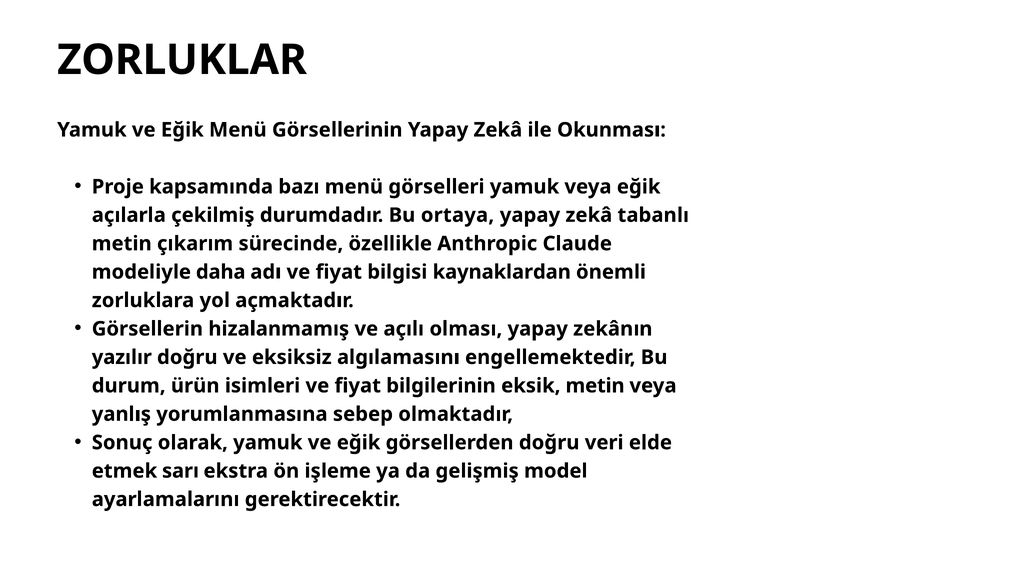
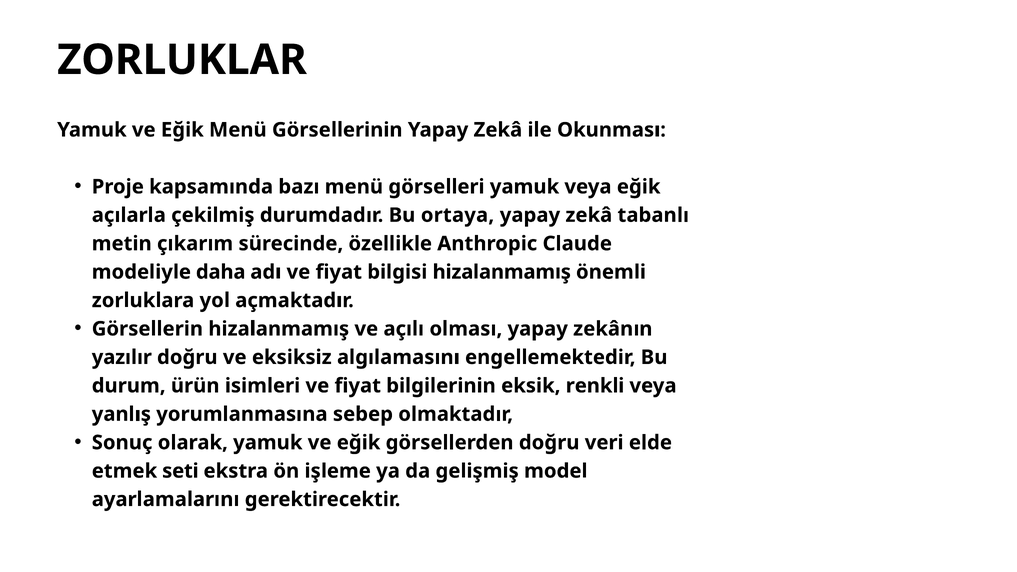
bilgisi kaynaklardan: kaynaklardan -> hizalanmamış
eksik metin: metin -> renkli
sarı: sarı -> seti
